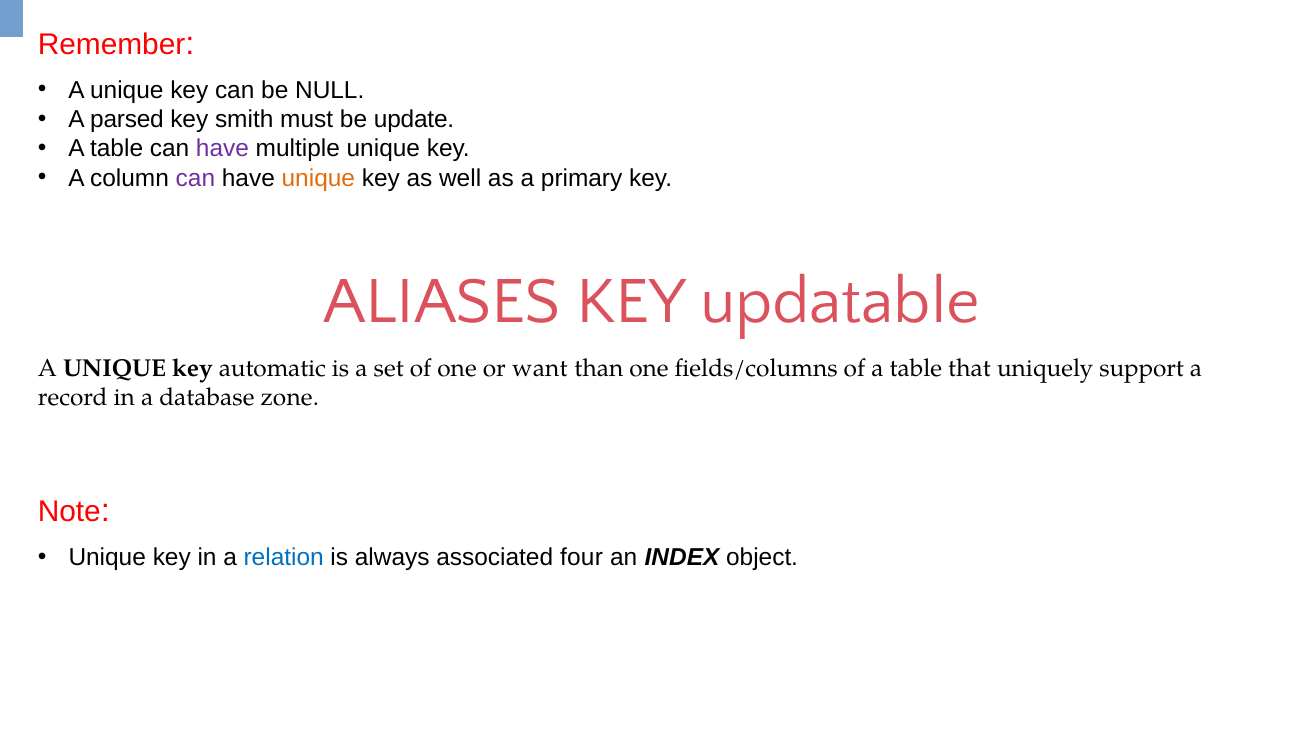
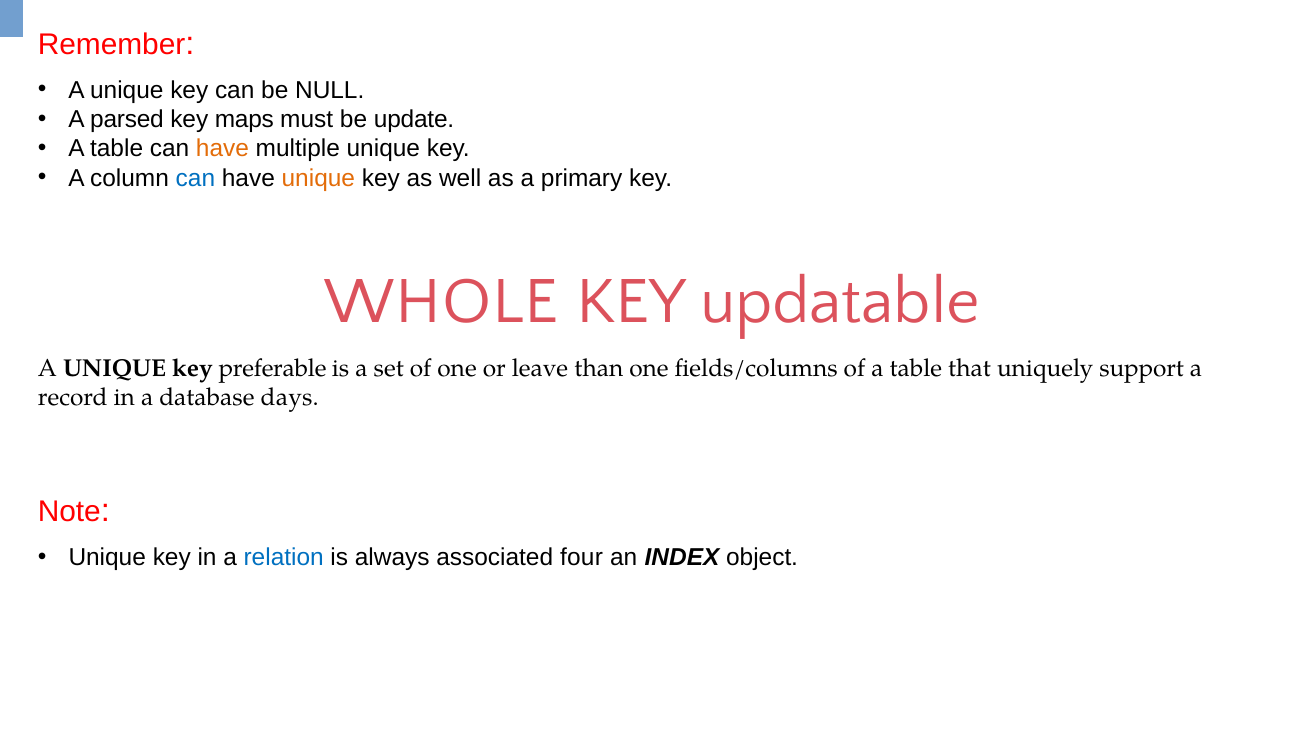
smith: smith -> maps
have at (222, 149) colour: purple -> orange
can at (195, 178) colour: purple -> blue
ALIASES: ALIASES -> WHOLE
automatic: automatic -> preferable
want: want -> leave
zone: zone -> days
